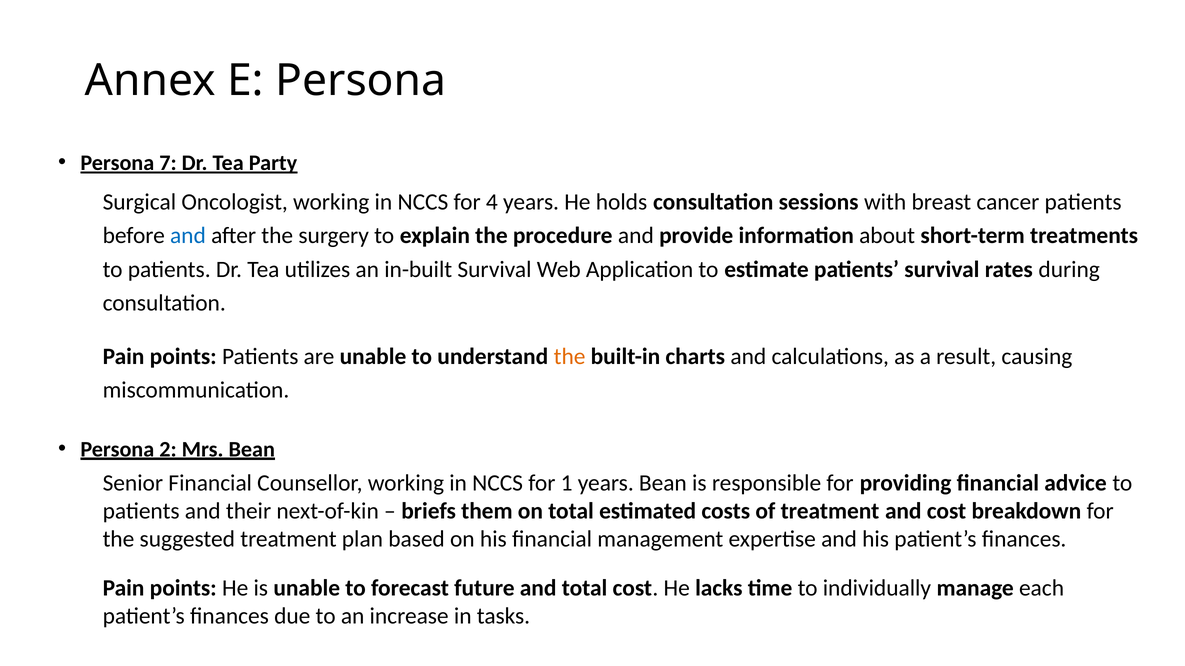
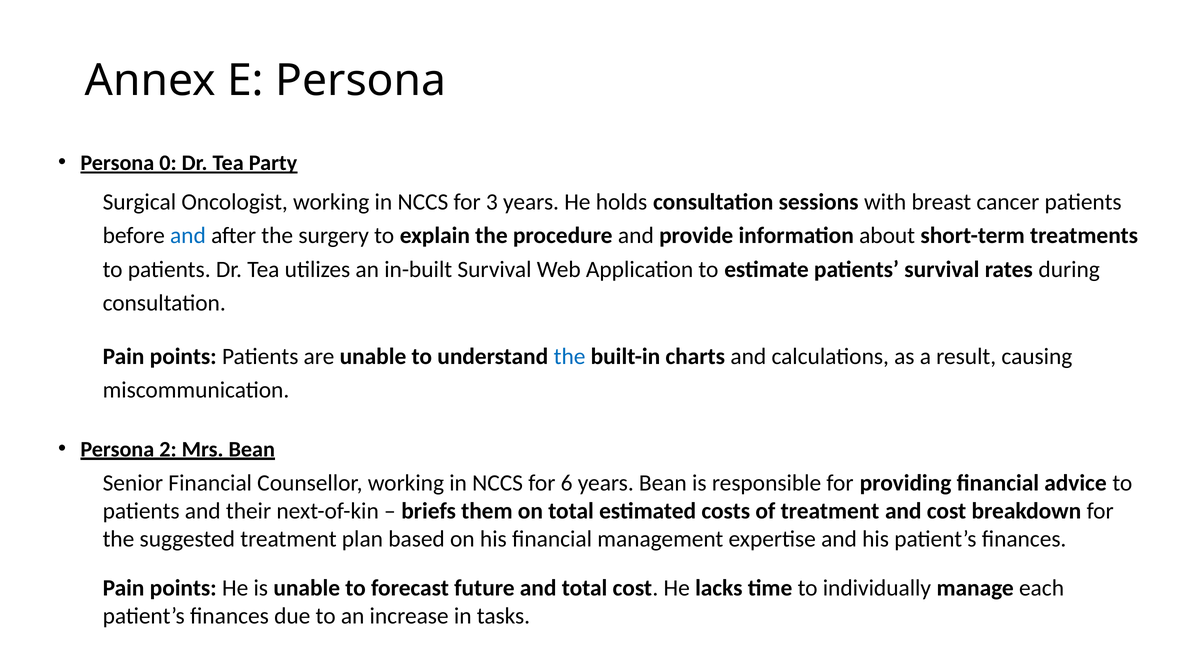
7: 7 -> 0
4: 4 -> 3
the at (570, 357) colour: orange -> blue
1: 1 -> 6
